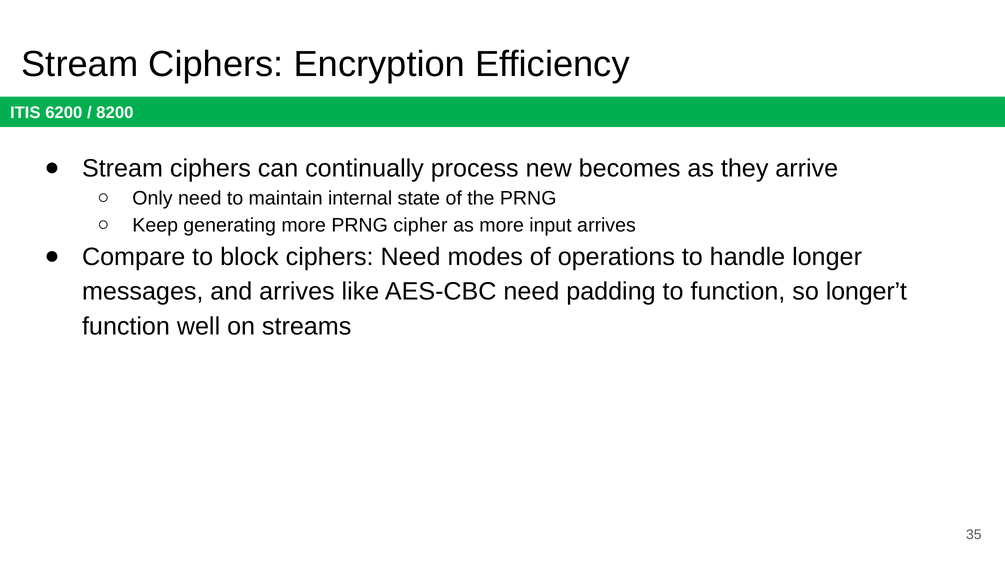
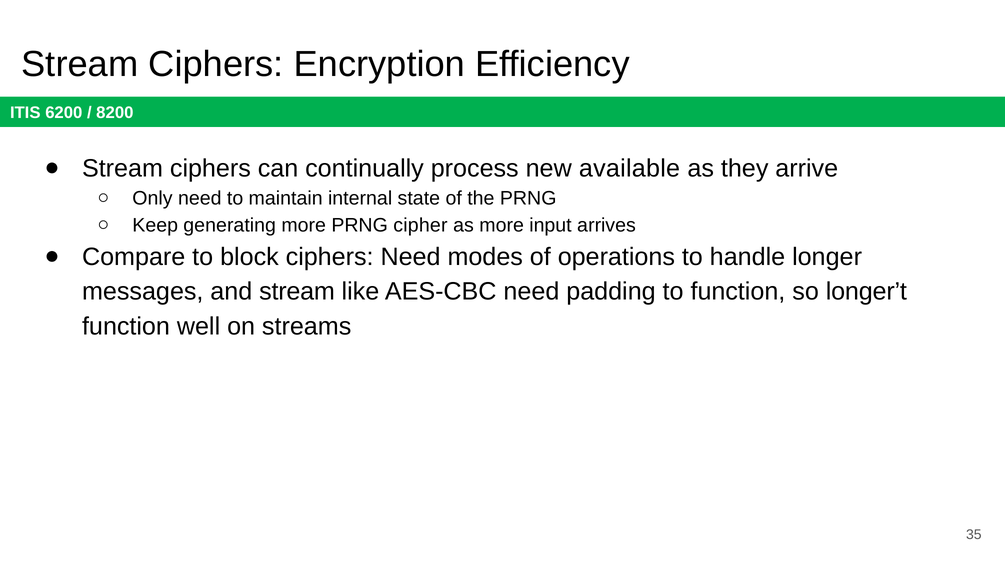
becomes: becomes -> available
and arrives: arrives -> stream
